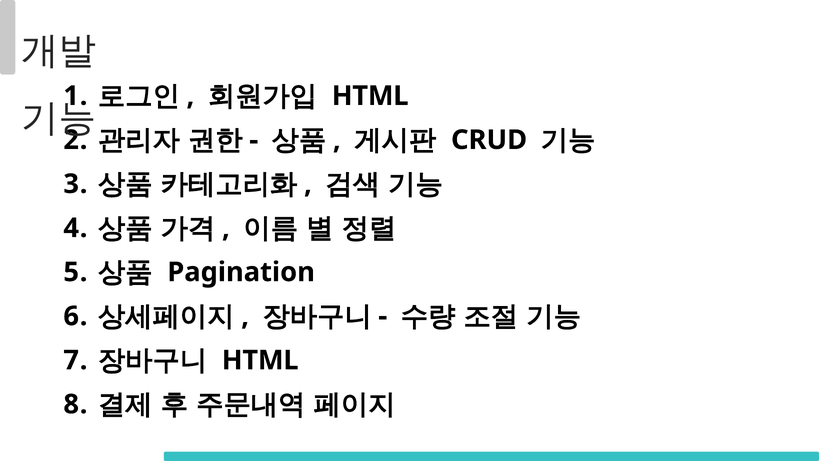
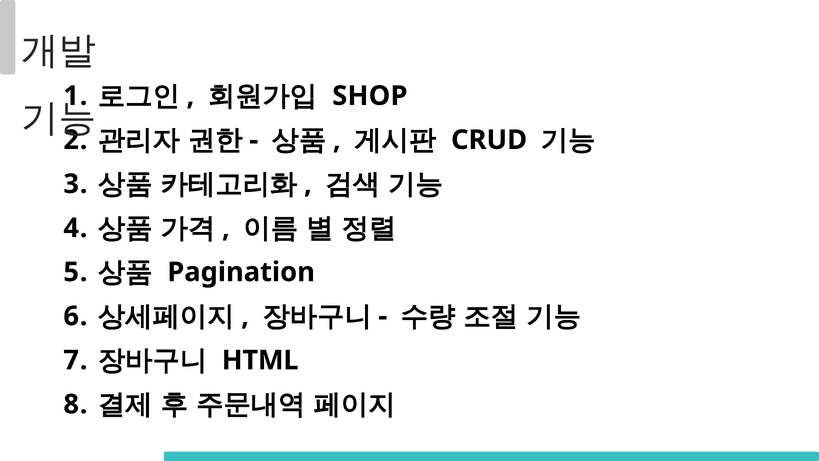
HTML at (370, 96): HTML -> SHOP
